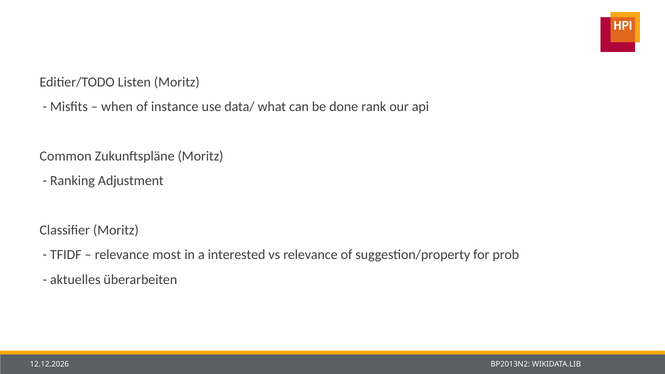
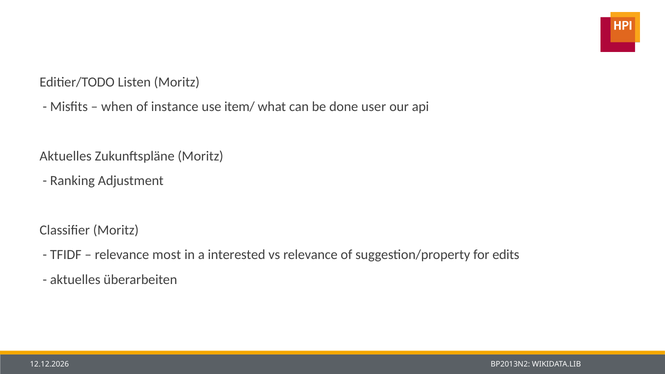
data/: data/ -> item/
rank: rank -> user
Common at (66, 156): Common -> Aktuelles
prob: prob -> edits
